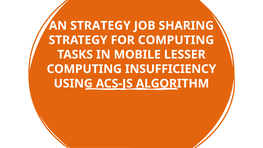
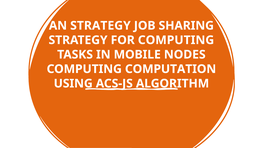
LESSER: LESSER -> NODES
INSUFFICIENCY: INSUFFICIENCY -> COMPUTATION
